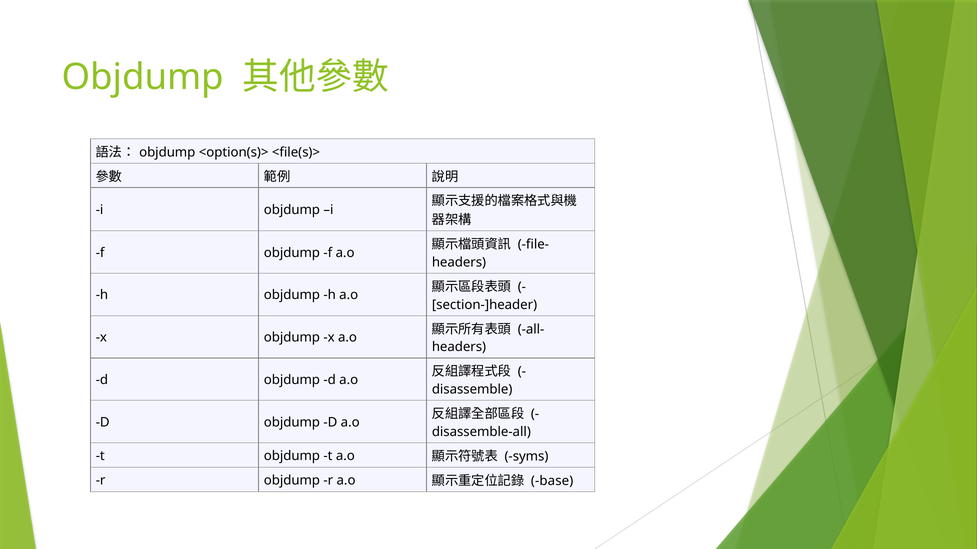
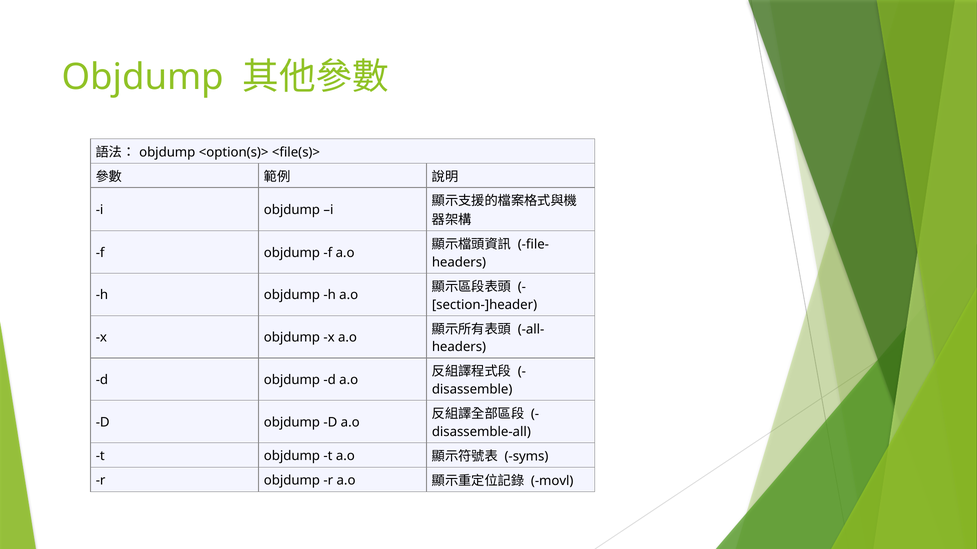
base: base -> movl
